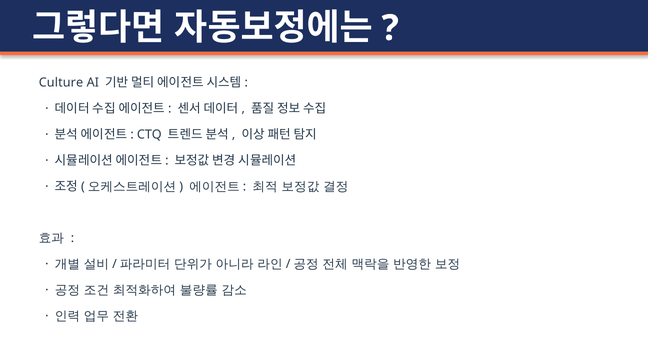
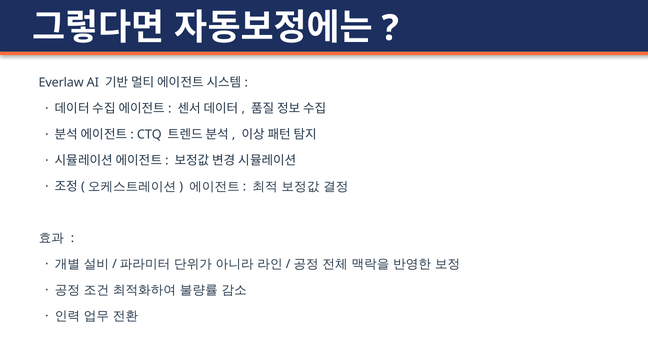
Culture: Culture -> Everlaw
